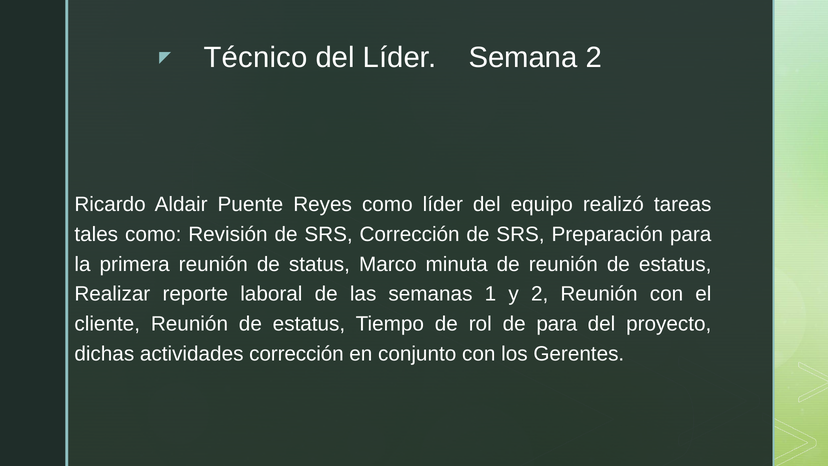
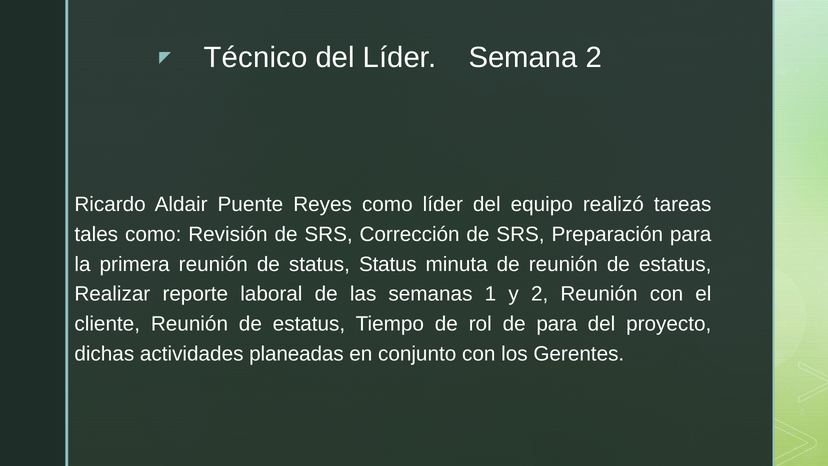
status Marco: Marco -> Status
actividades corrección: corrección -> planeadas
